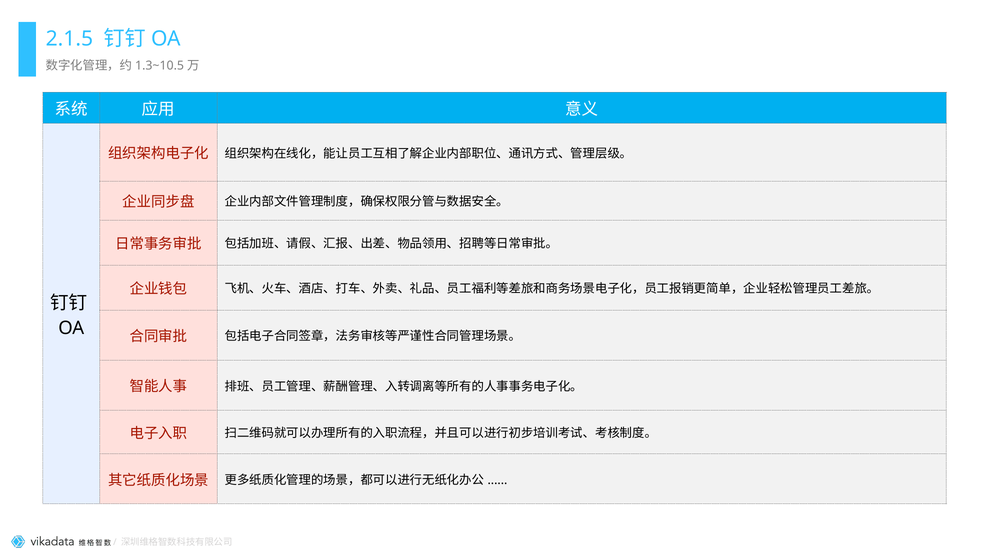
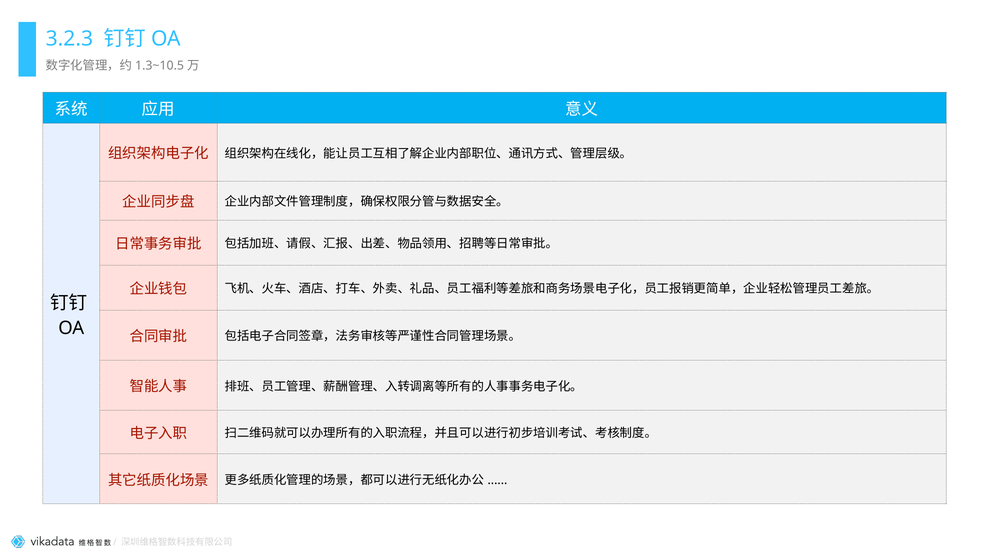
2.1.5: 2.1.5 -> 3.2.3
